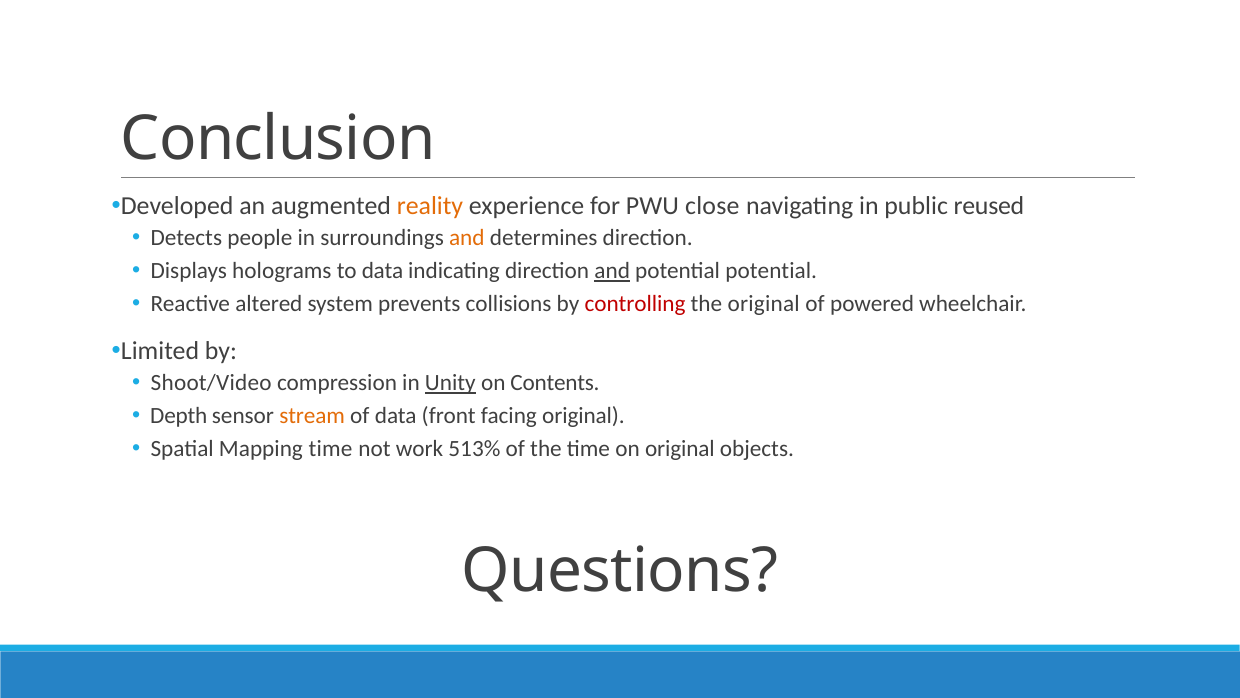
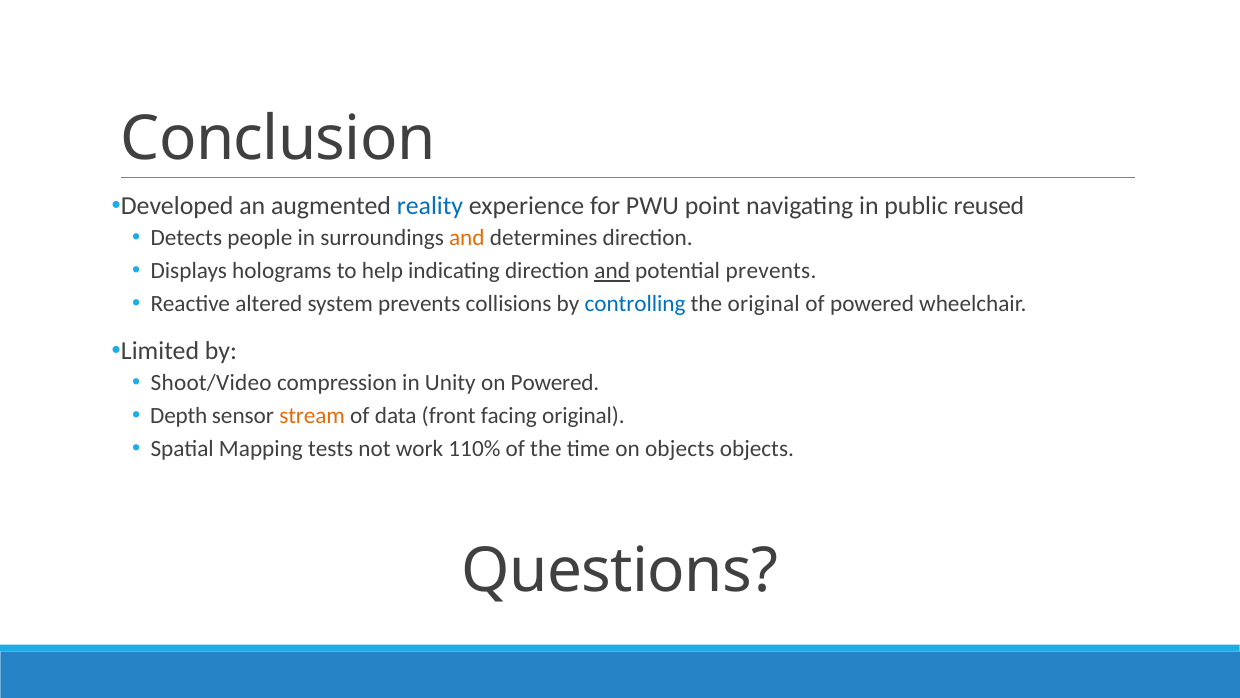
reality colour: orange -> blue
close: close -> point
to data: data -> help
potential potential: potential -> prevents
controlling colour: red -> blue
Unity underline: present -> none
on Contents: Contents -> Powered
Mapping time: time -> tests
513%: 513% -> 110%
on original: original -> objects
